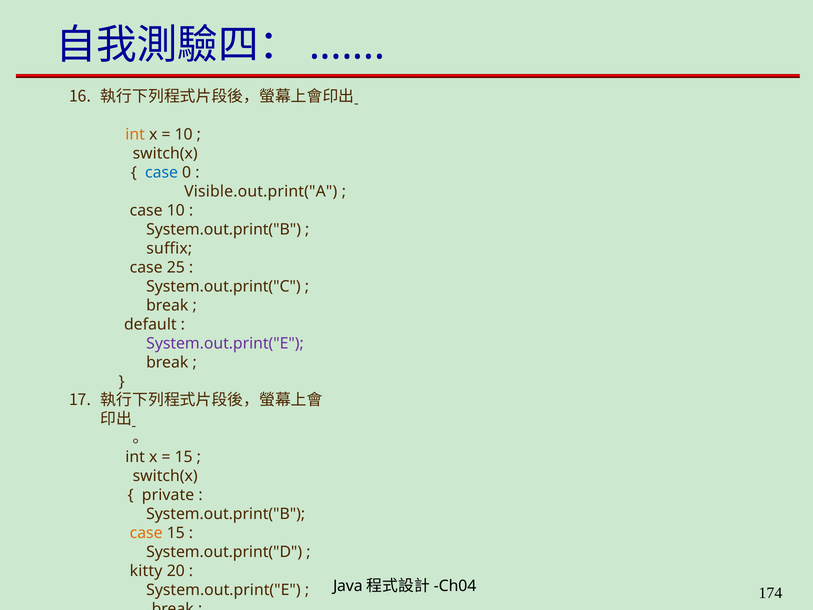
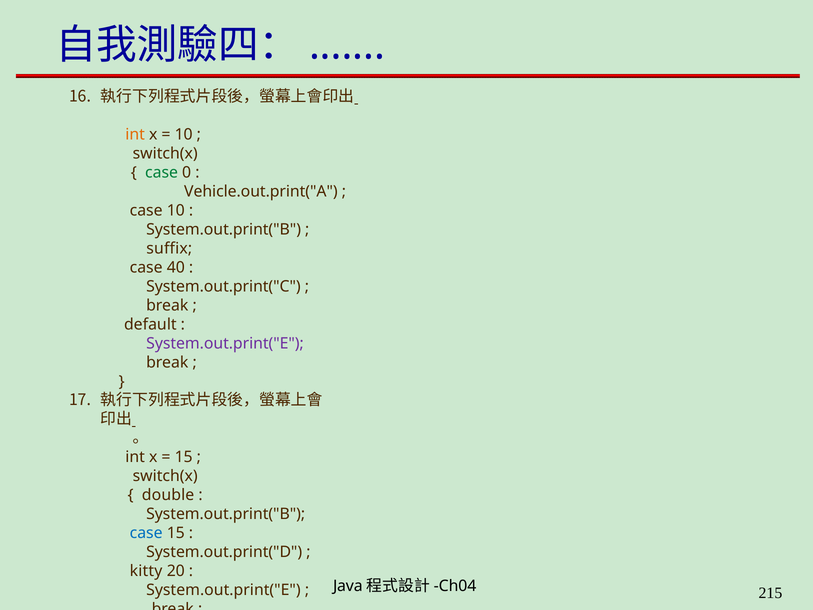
case at (162, 173) colour: blue -> green
Visible.out.print("A: Visible.out.print("A -> Vehicle.out.print("A
25: 25 -> 40
private: private -> double
case at (146, 533) colour: orange -> blue
174: 174 -> 215
